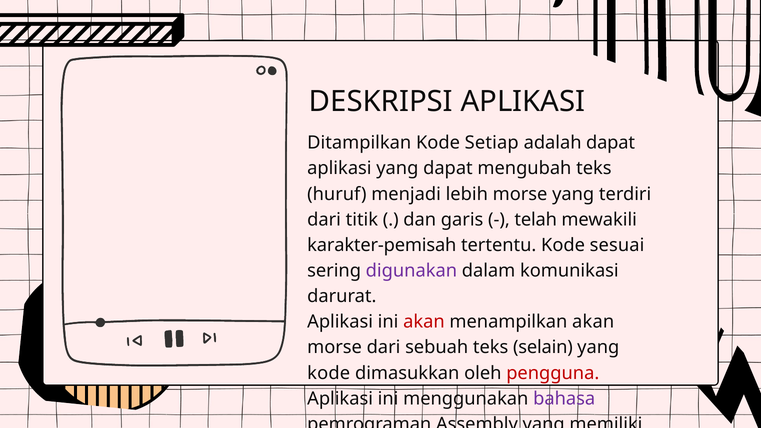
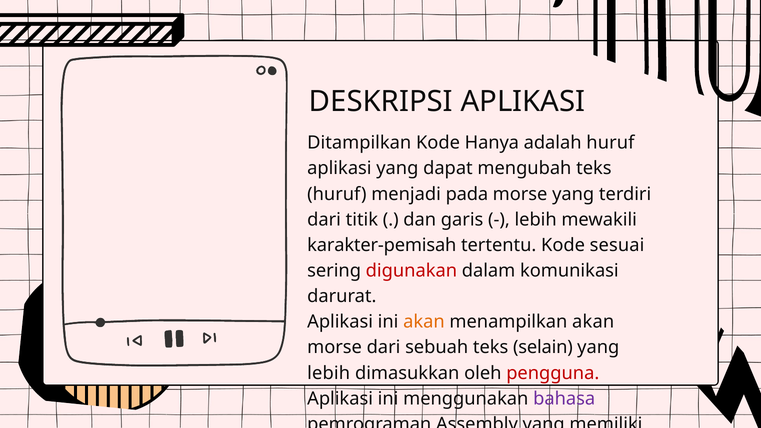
Setiap: Setiap -> Hanya
adalah dapat: dapat -> huruf
lebih: lebih -> pada
telah at (536, 220): telah -> lebih
digunakan colour: purple -> red
akan at (424, 322) colour: red -> orange
kode at (329, 373): kode -> lebih
